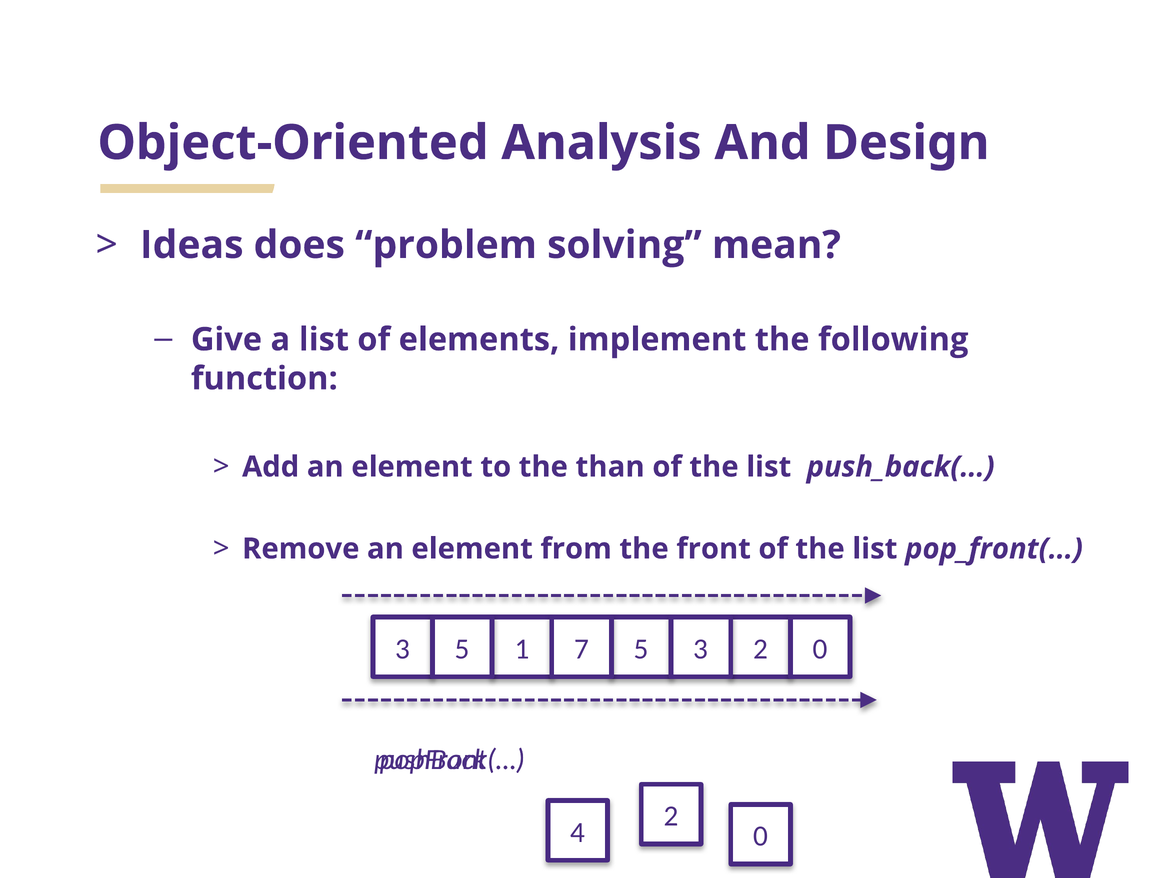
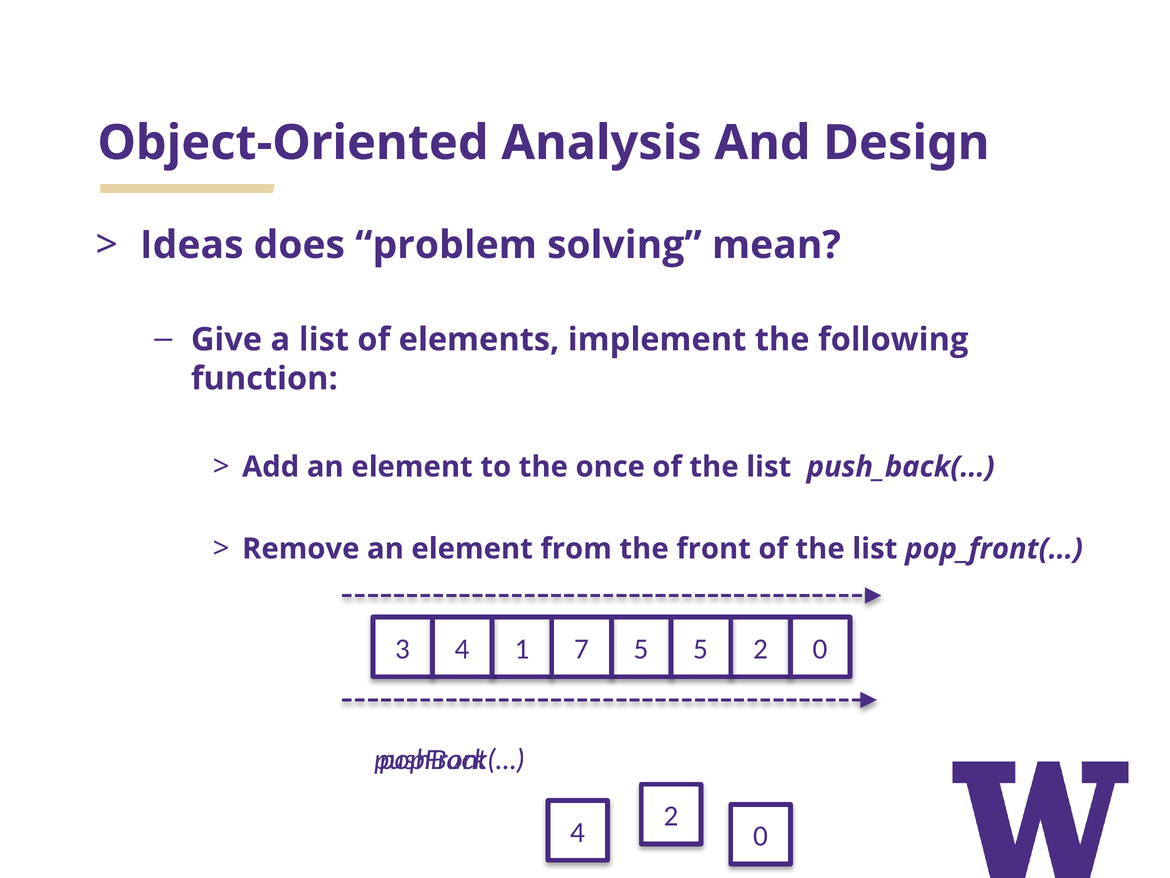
than: than -> once
3 5: 5 -> 4
5 3: 3 -> 5
